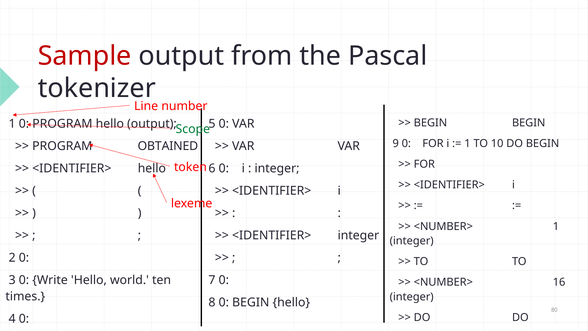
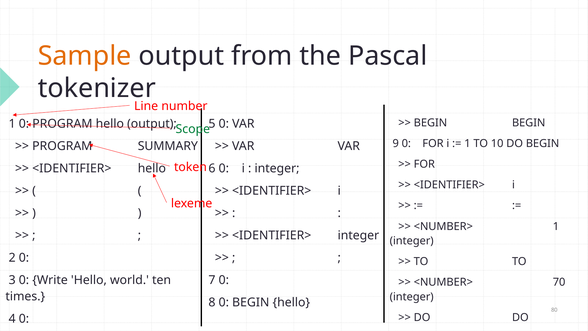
Sample colour: red -> orange
OBTAINED: OBTAINED -> SUMMARY
16: 16 -> 70
